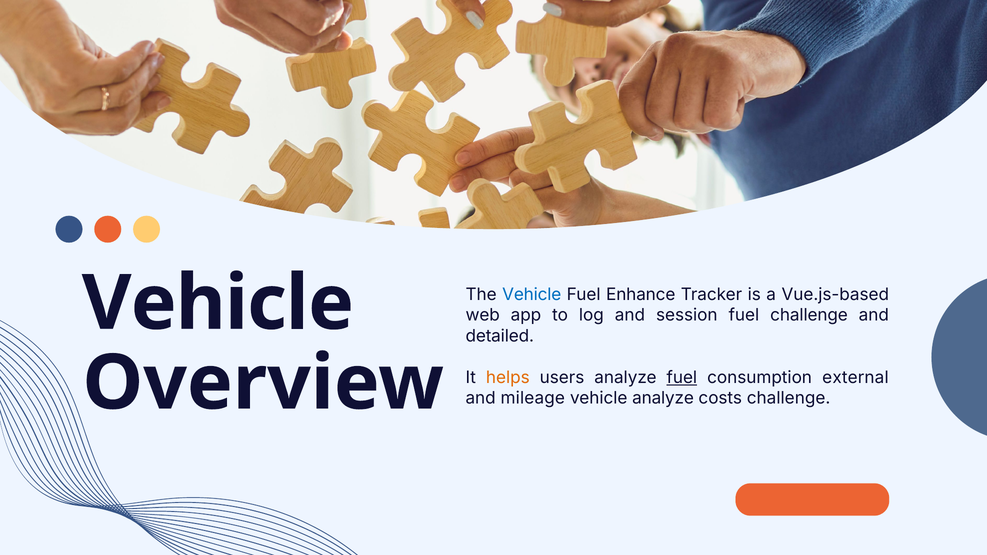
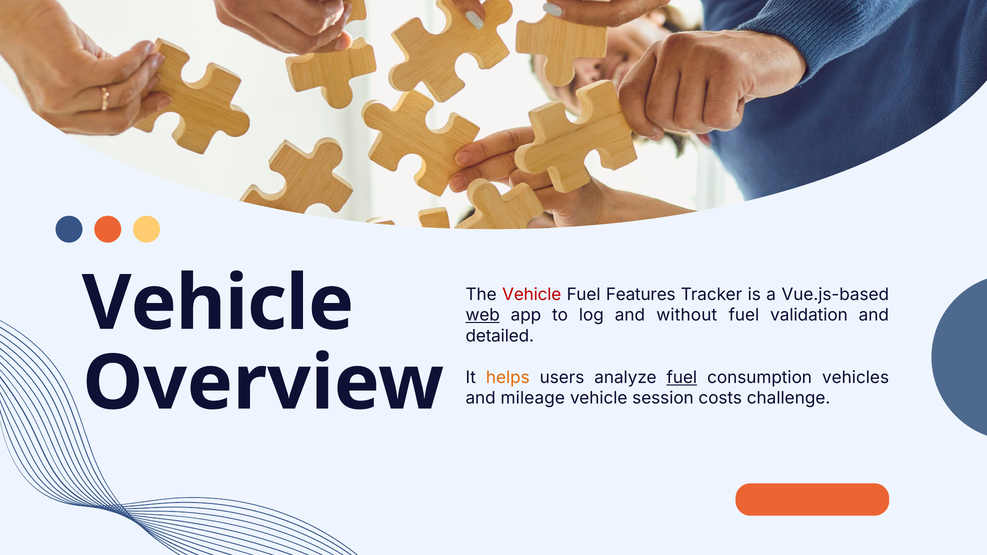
Vehicle at (532, 295) colour: blue -> red
Enhance: Enhance -> Features
web underline: none -> present
session: session -> without
fuel challenge: challenge -> validation
external: external -> vehicles
vehicle analyze: analyze -> session
